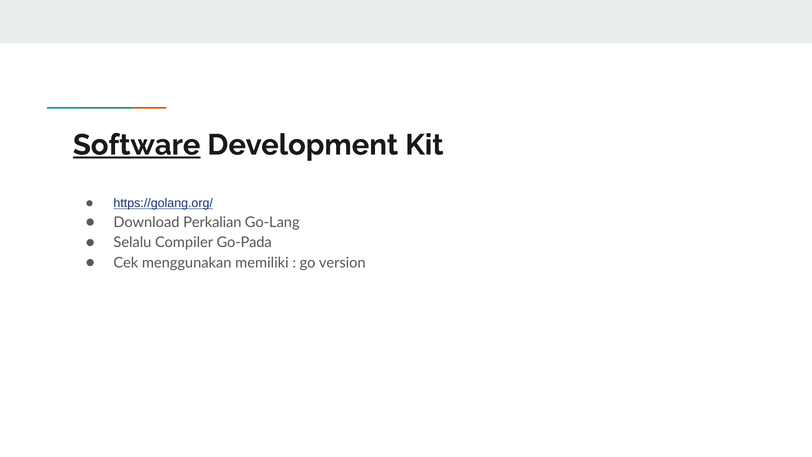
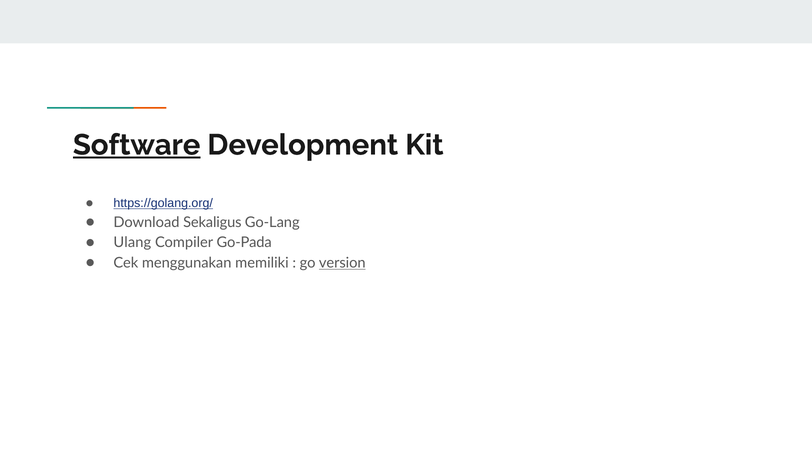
Perkalian: Perkalian -> Sekaligus
Selalu: Selalu -> Ulang
version underline: none -> present
